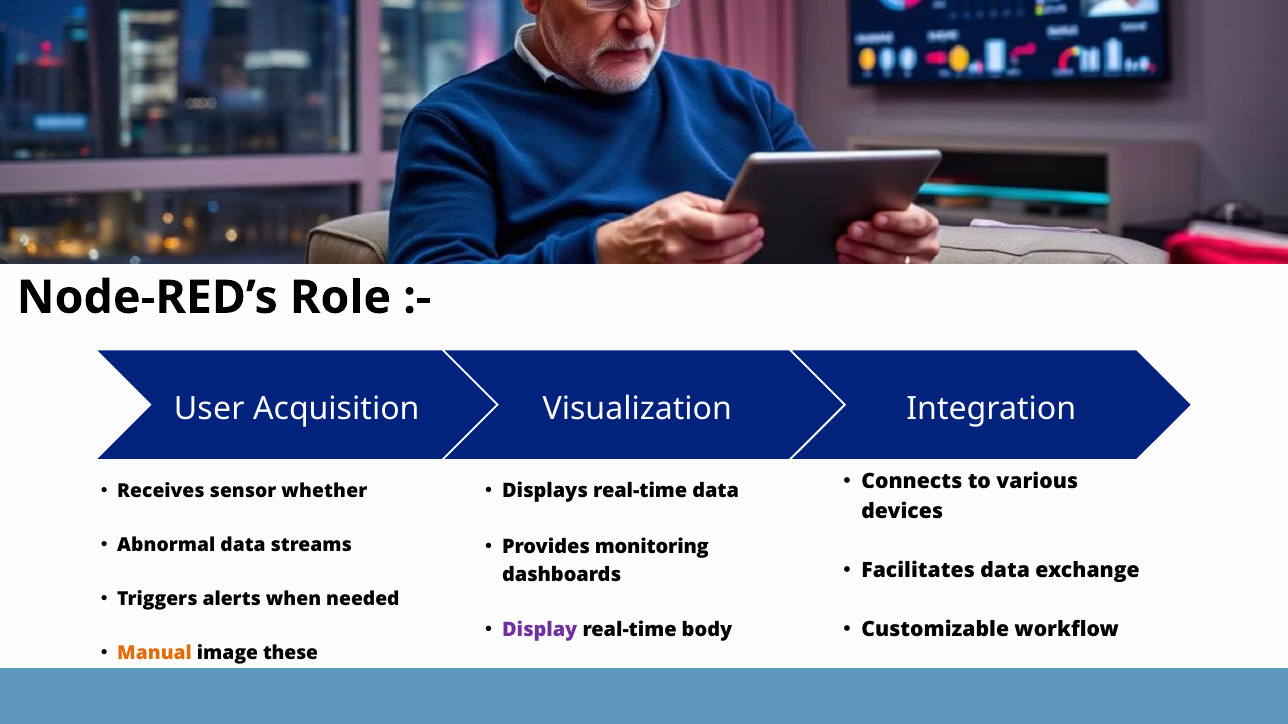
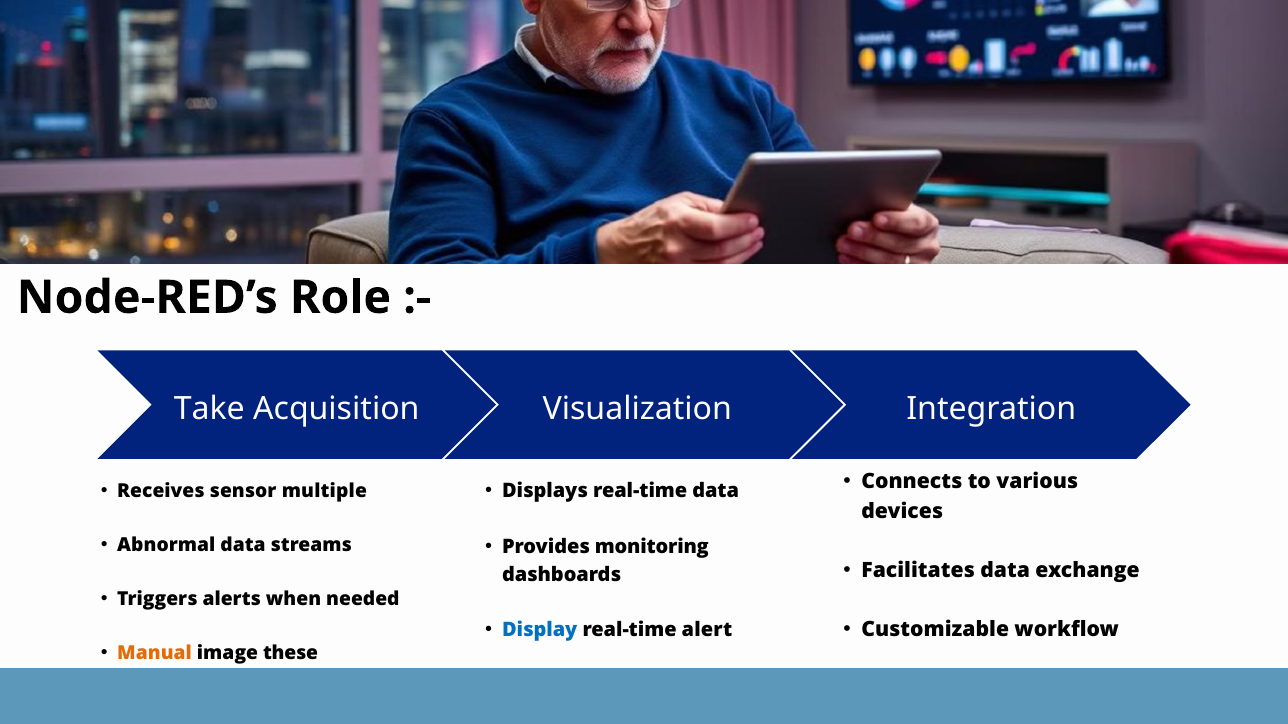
User: User -> Take
whether: whether -> multiple
Display colour: purple -> blue
body: body -> alert
